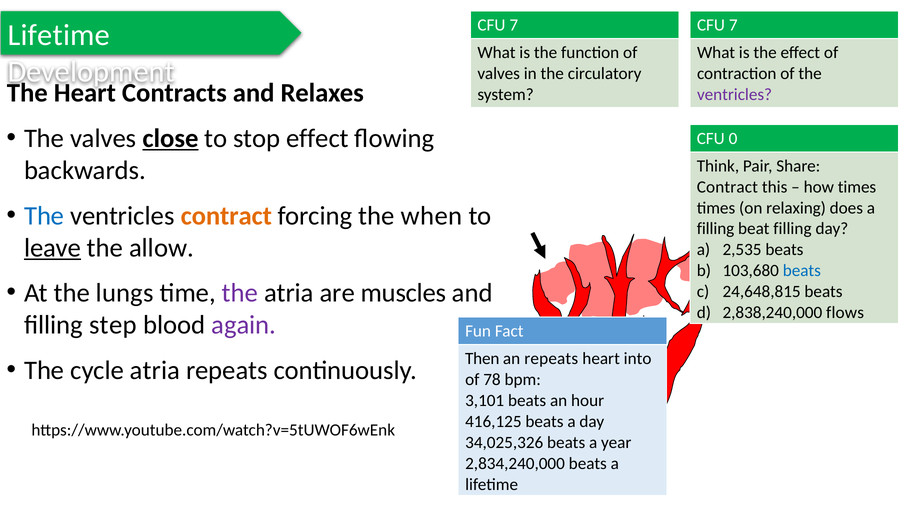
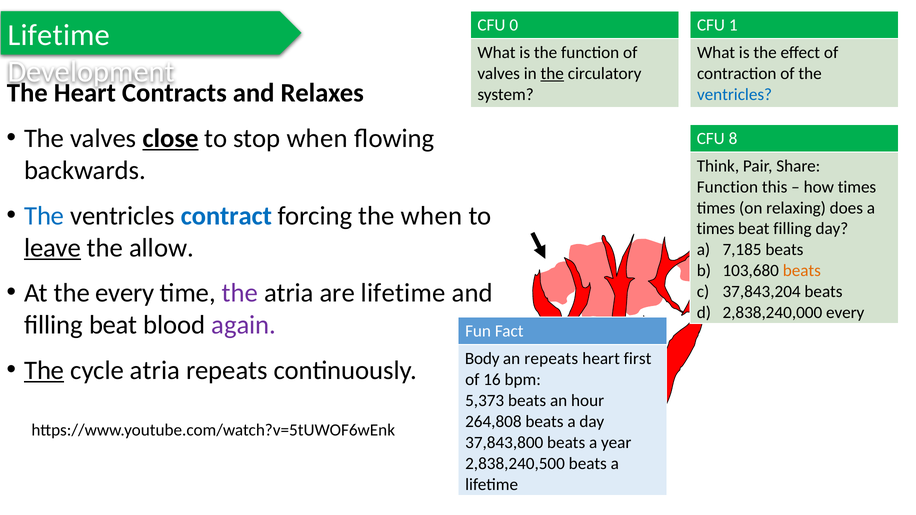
7 at (514, 25): 7 -> 0
7 at (733, 25): 7 -> 1
the at (552, 74) underline: none -> present
ventricles at (735, 95) colour: purple -> blue
stop effect: effect -> when
0: 0 -> 8
Contract at (727, 187): Contract -> Function
contract at (226, 216) colour: orange -> blue
filling at (716, 229): filling -> times
2,535: 2,535 -> 7,185
beats at (802, 271) colour: blue -> orange
the lungs: lungs -> every
are muscles: muscles -> lifetime
24,648,815: 24,648,815 -> 37,843,204
2,838,240,000 flows: flows -> every
filling step: step -> beat
Then: Then -> Body
into: into -> first
The at (44, 371) underline: none -> present
78: 78 -> 16
3,101: 3,101 -> 5,373
416,125: 416,125 -> 264,808
34,025,326: 34,025,326 -> 37,843,800
2,834,240,000: 2,834,240,000 -> 2,838,240,500
